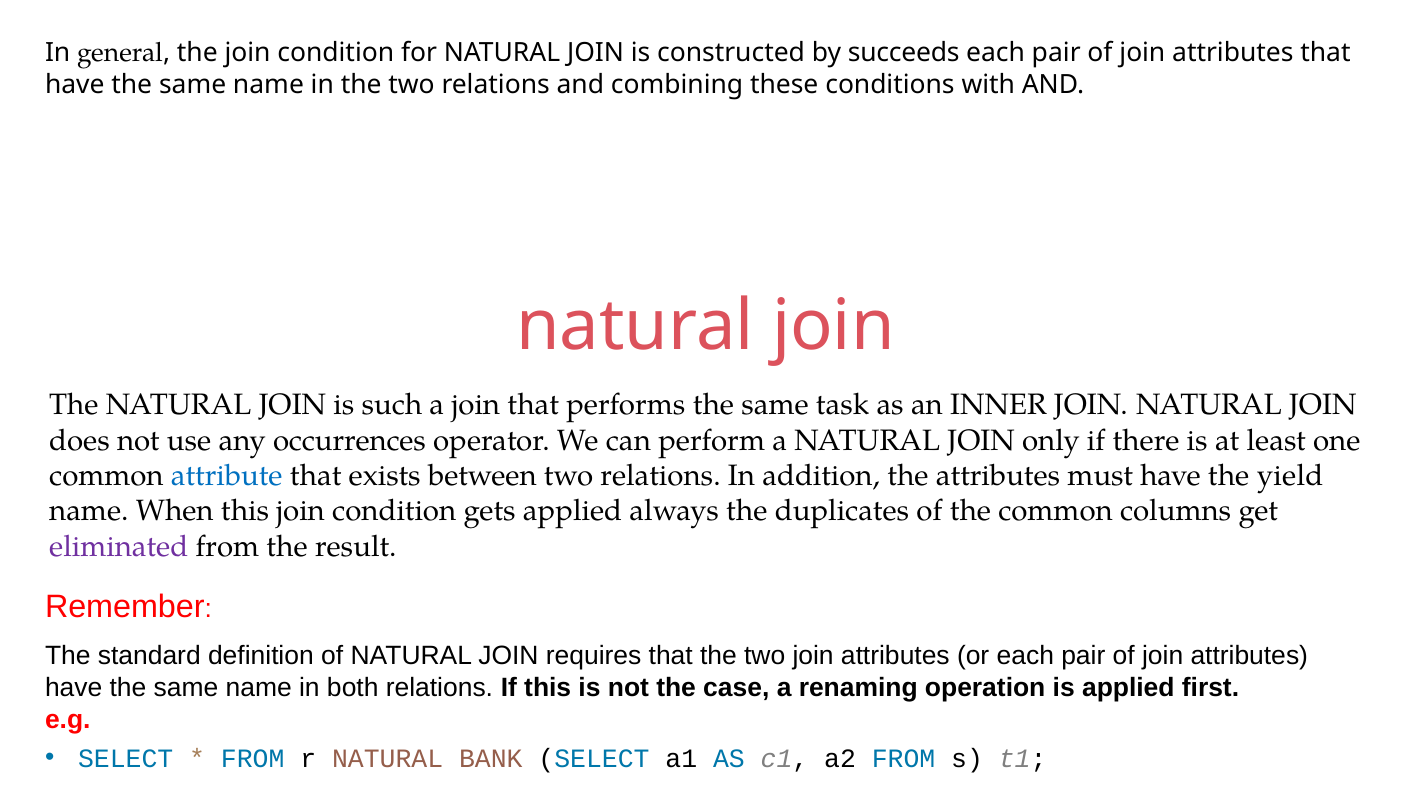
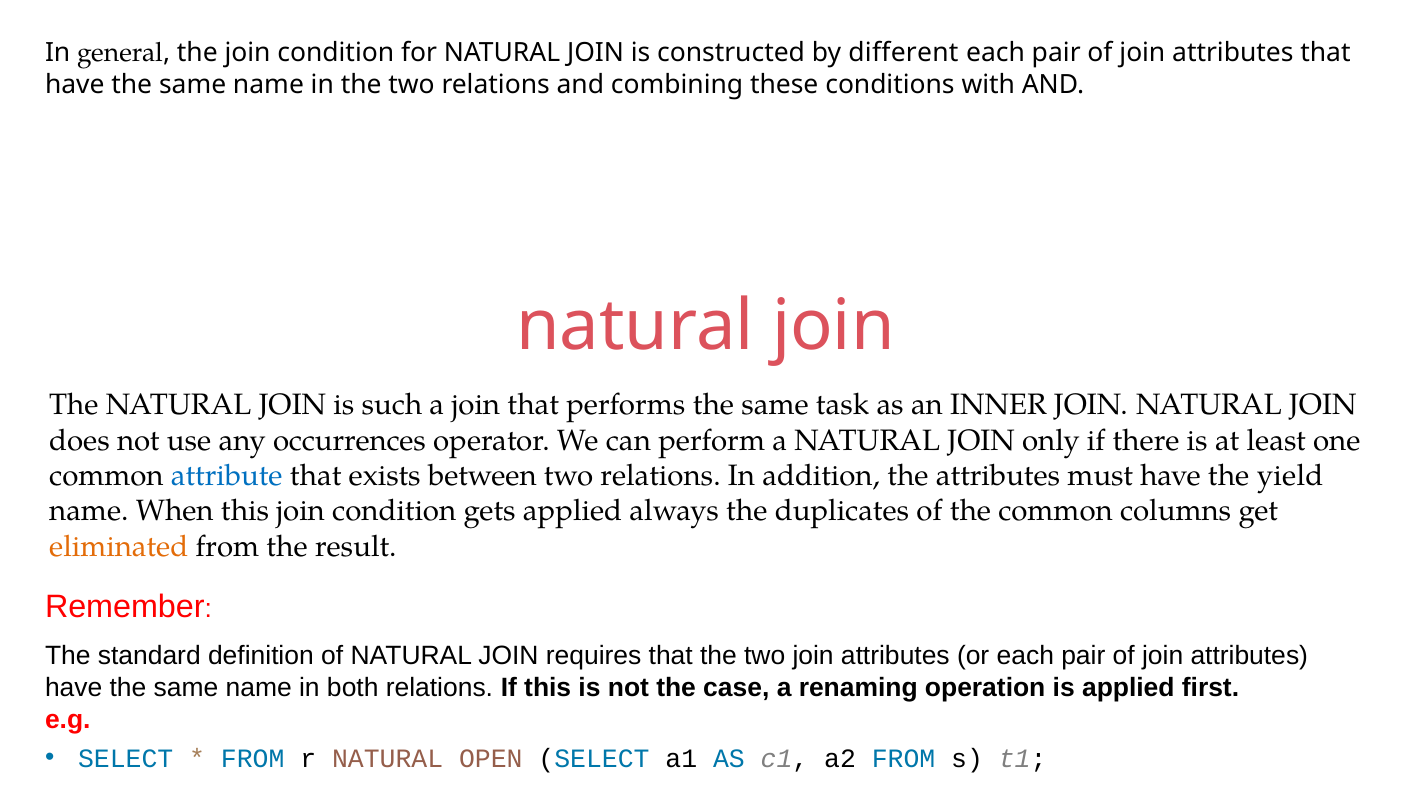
succeeds: succeeds -> different
eliminated colour: purple -> orange
BANK: BANK -> OPEN
